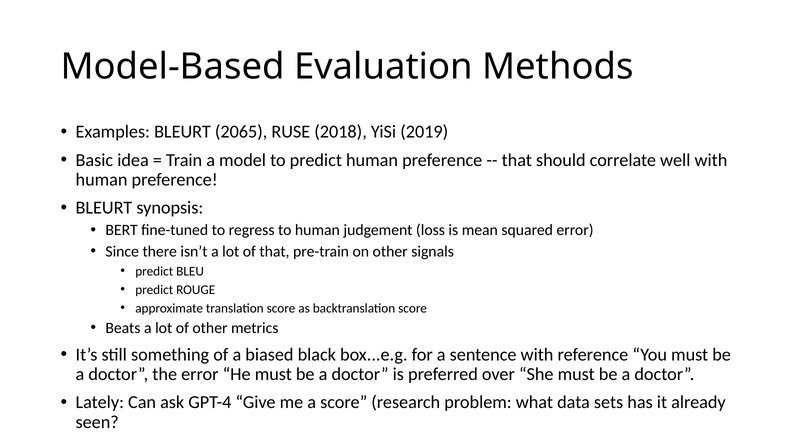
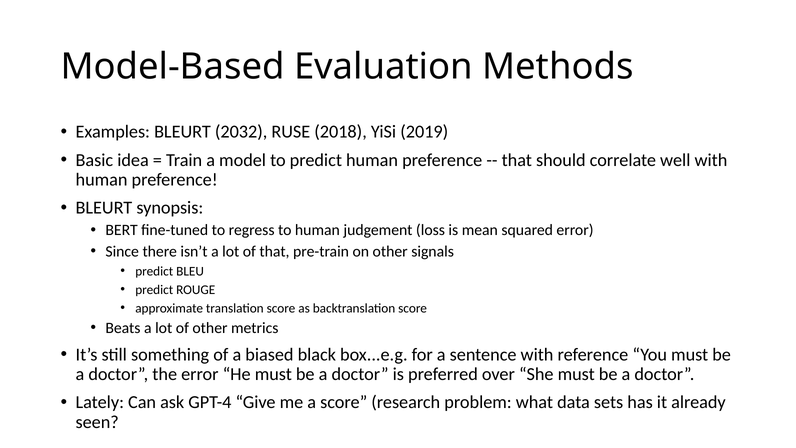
2065: 2065 -> 2032
